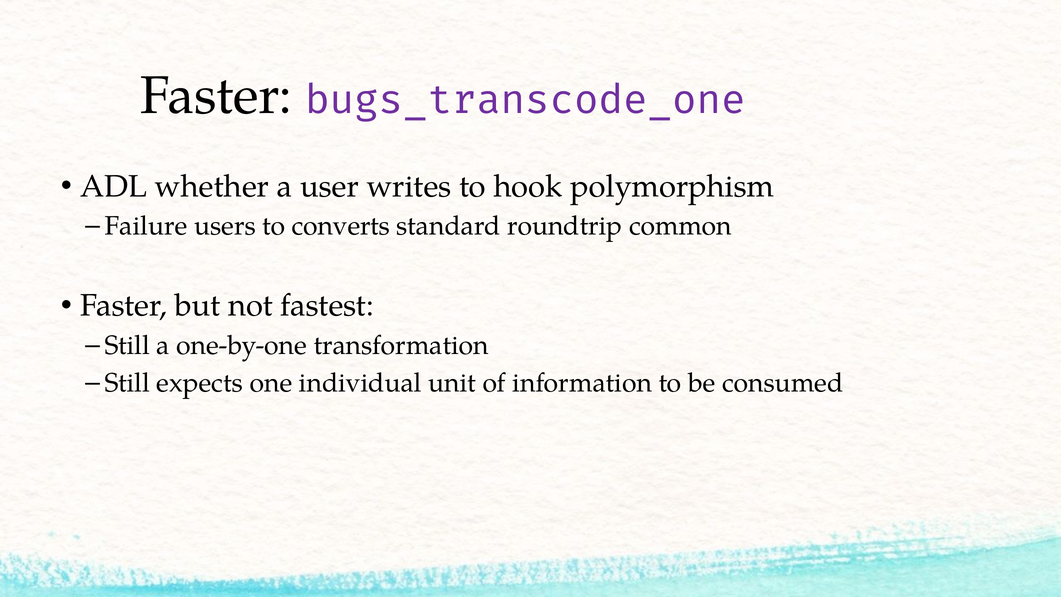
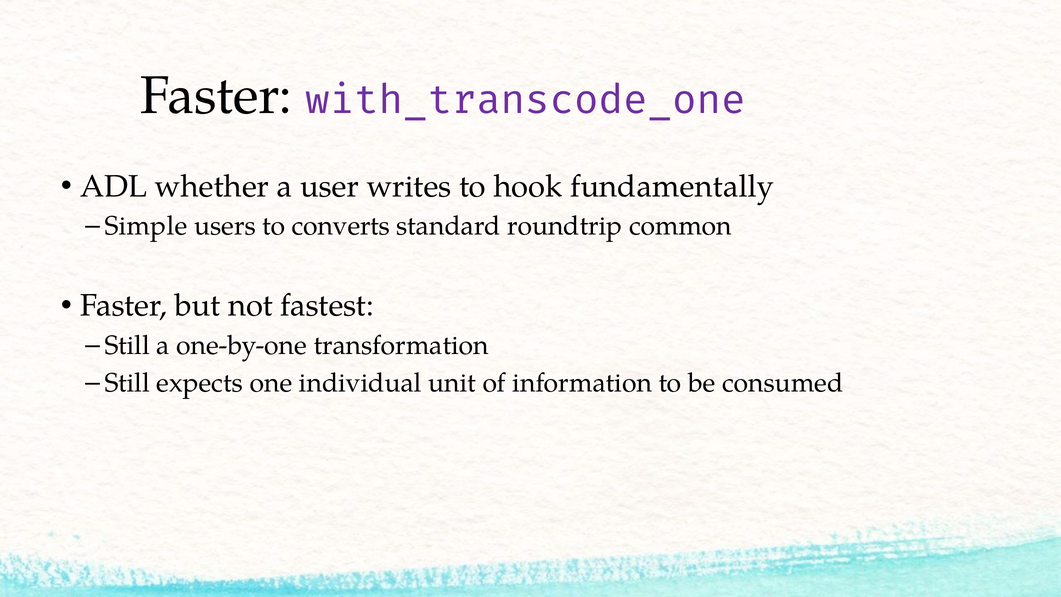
bugs_transcode_one: bugs_transcode_one -> with_transcode_one
polymorphism: polymorphism -> fundamentally
Failure: Failure -> Simple
